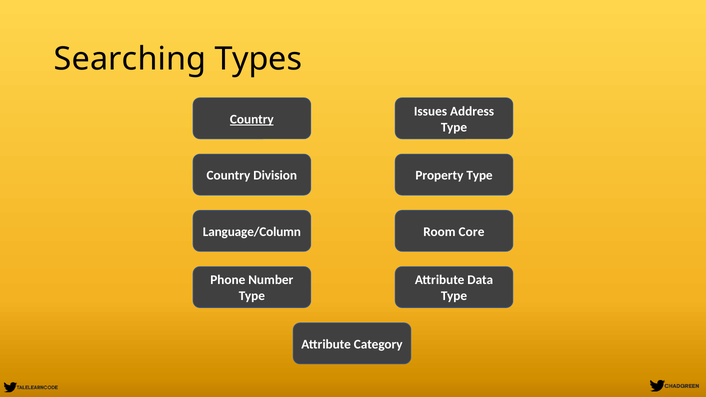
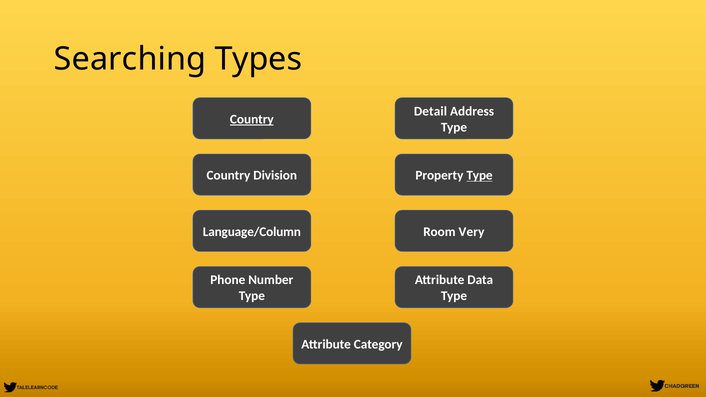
Issues: Issues -> Detail
Type at (480, 176) underline: none -> present
Core: Core -> Very
